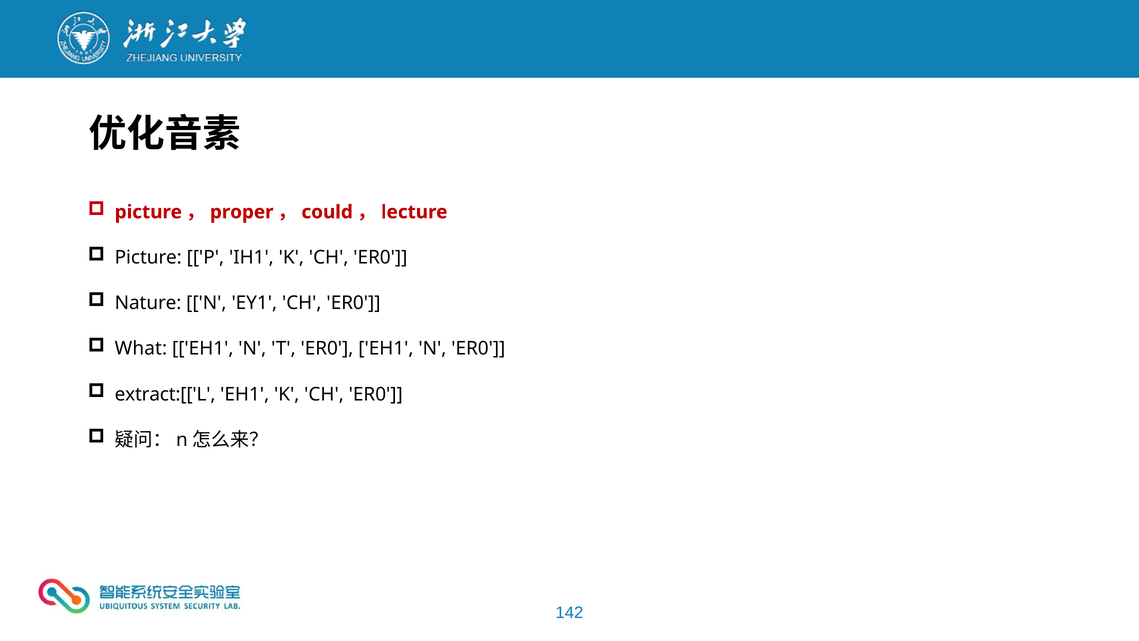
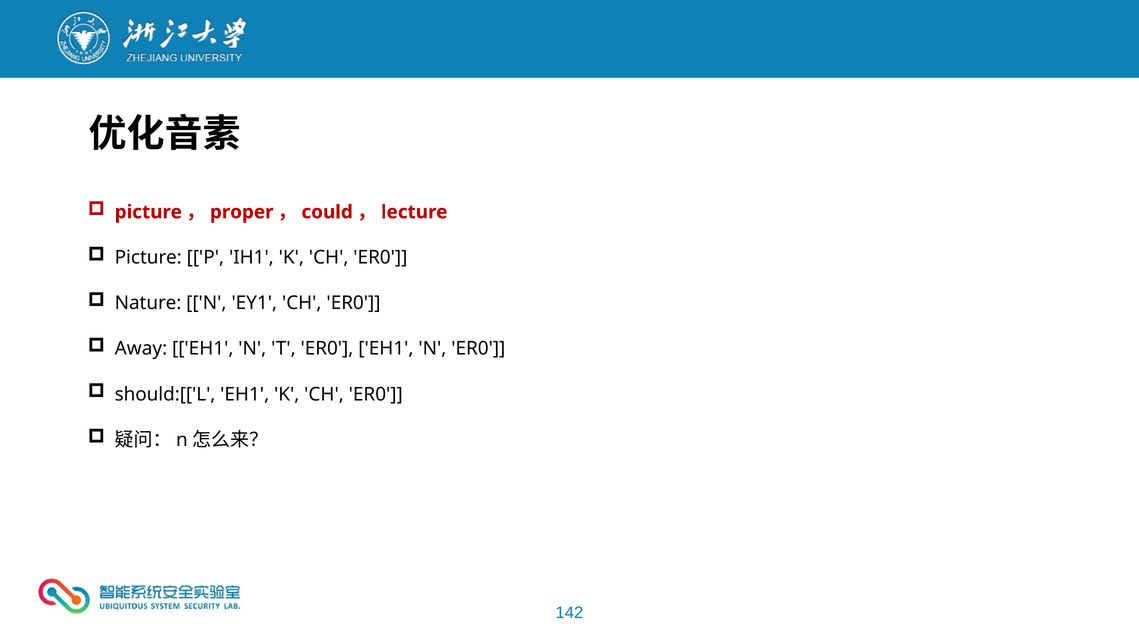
What: What -> Away
extract:[['L: extract:[['L -> should:[['L
